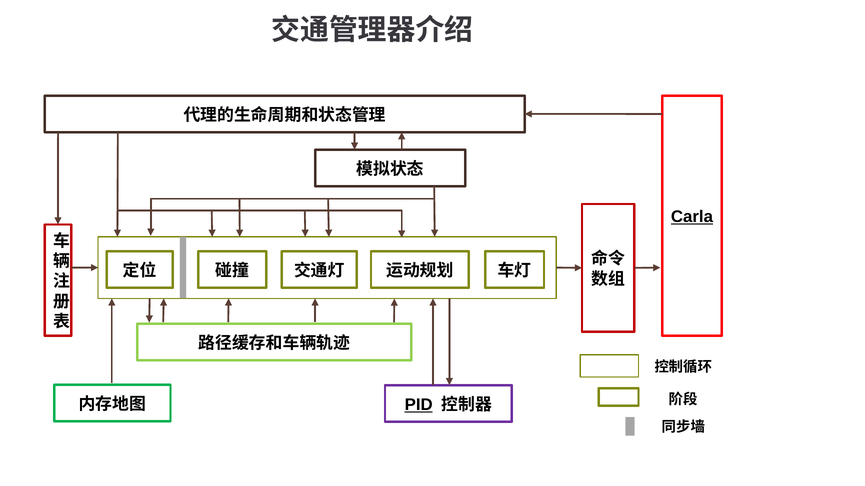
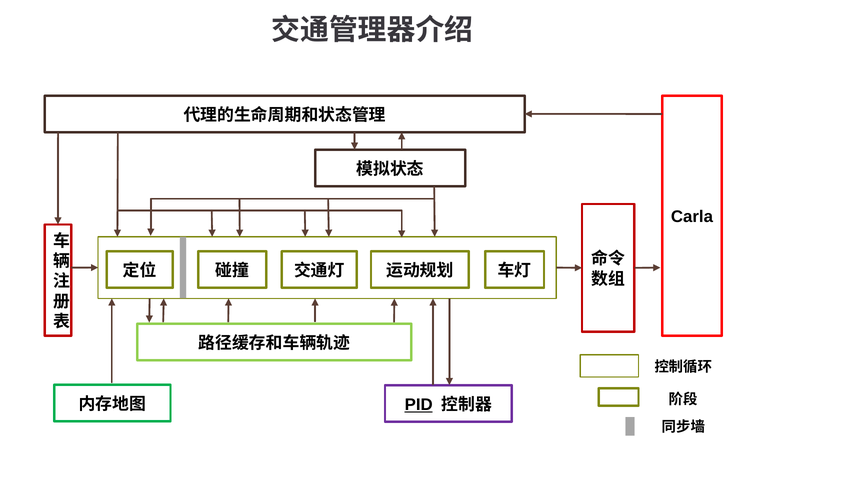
Carla underline: present -> none
